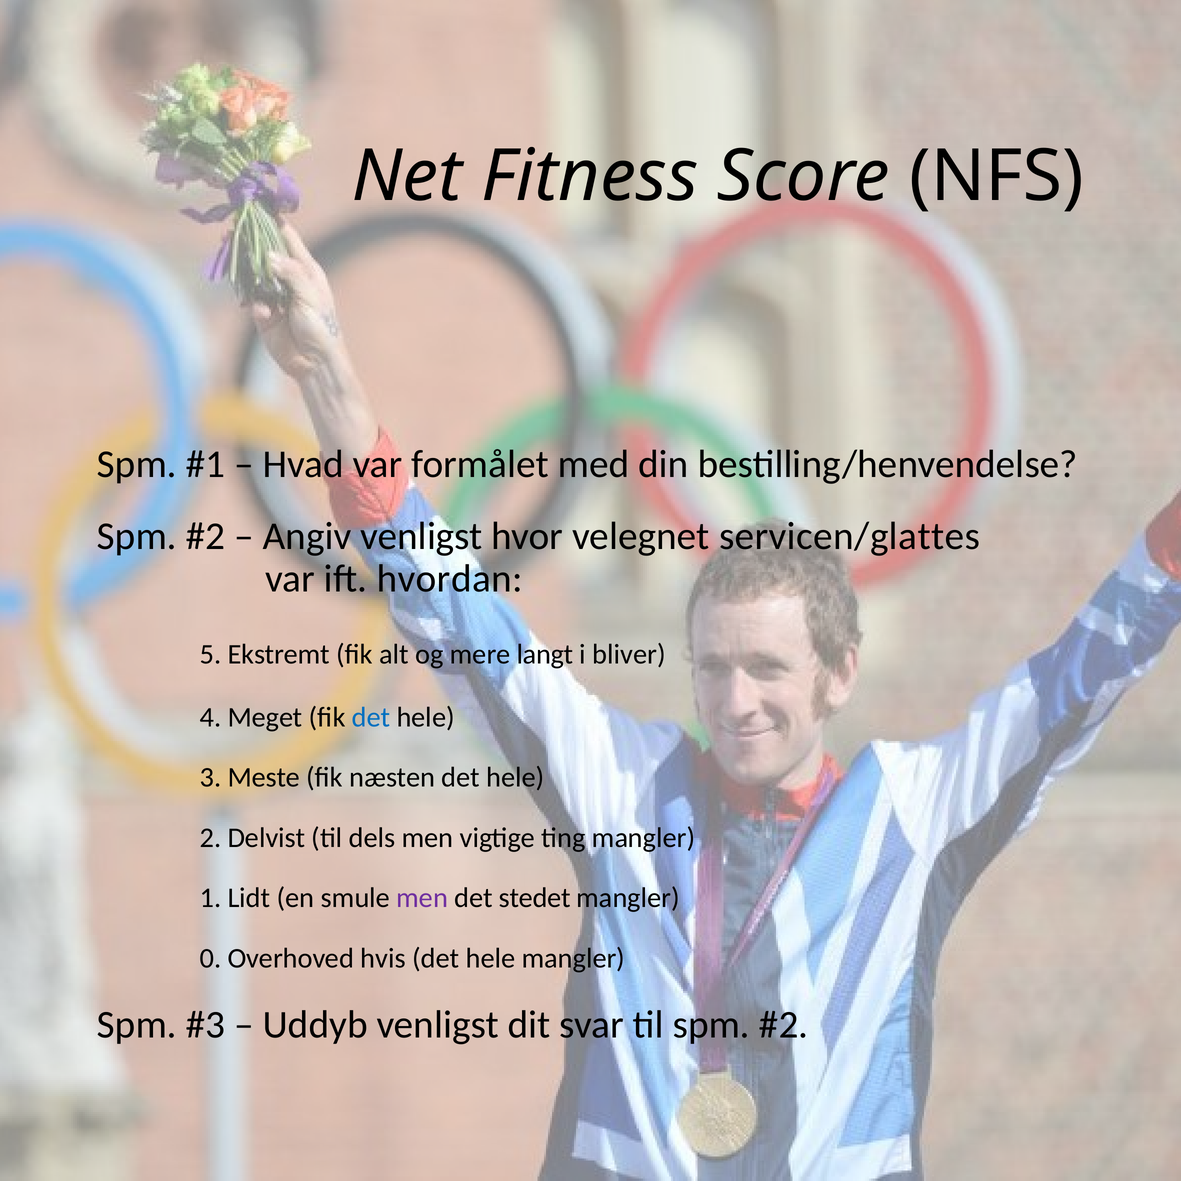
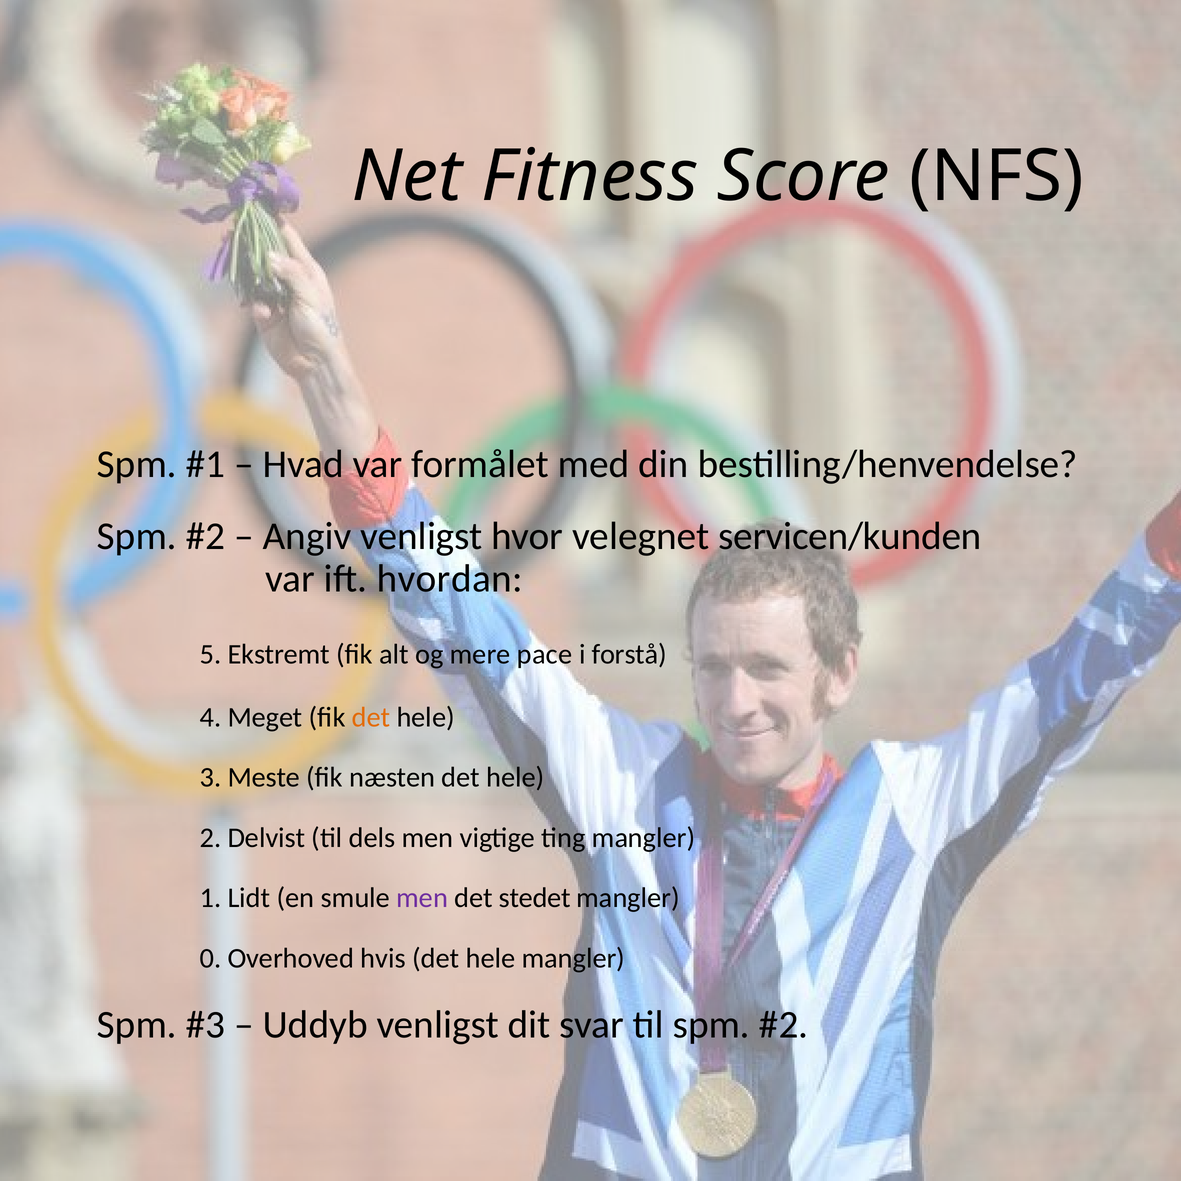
servicen/glattes: servicen/glattes -> servicen/kunden
langt: langt -> pace
bliver: bliver -> forstå
det at (371, 717) colour: blue -> orange
